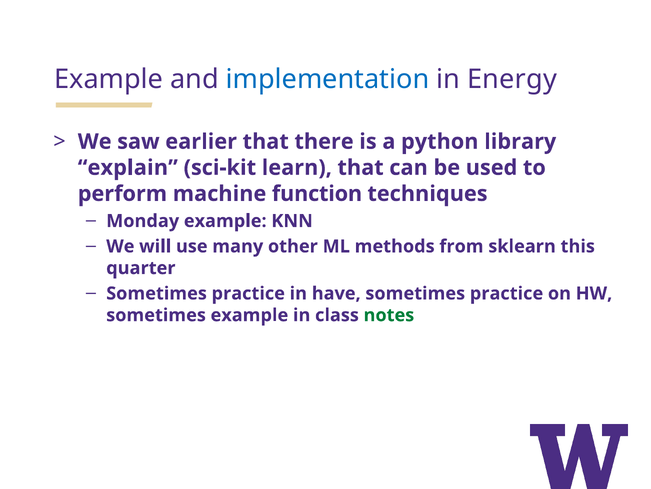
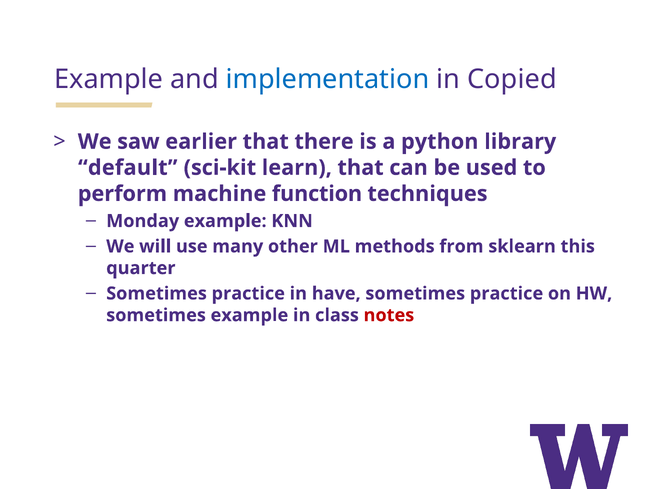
Energy: Energy -> Copied
explain: explain -> default
notes colour: green -> red
